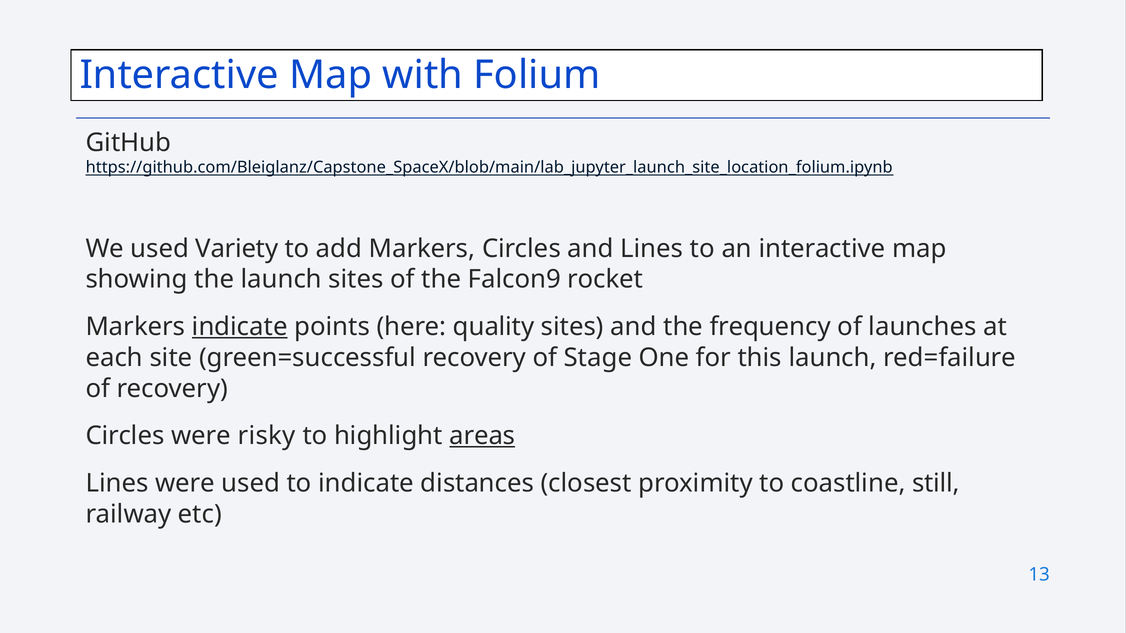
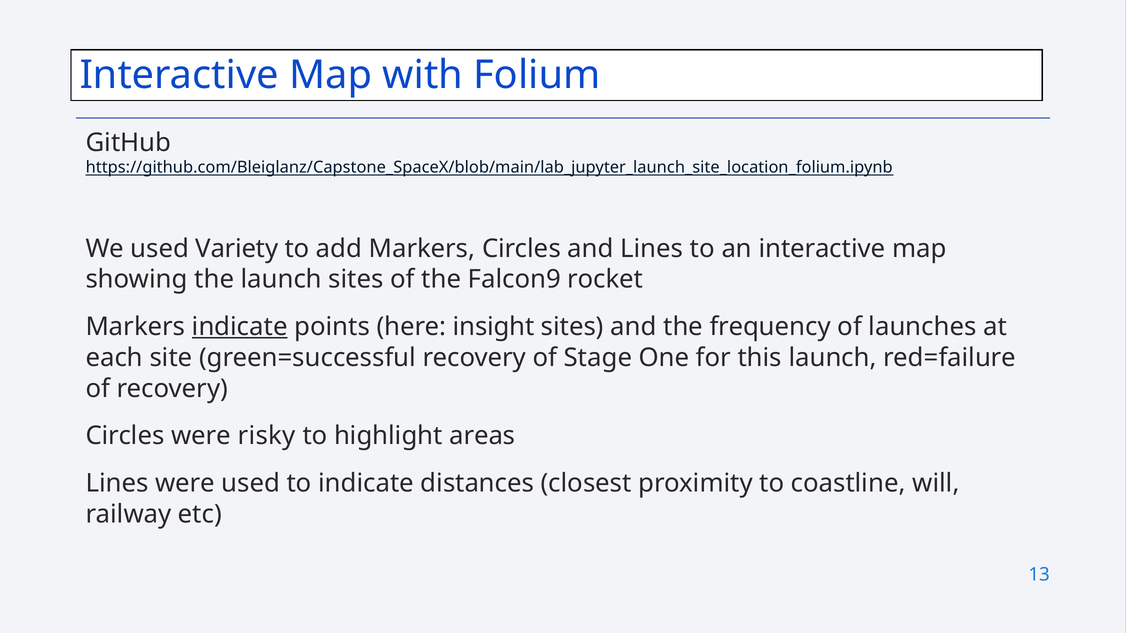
quality: quality -> insight
areas underline: present -> none
still: still -> will
